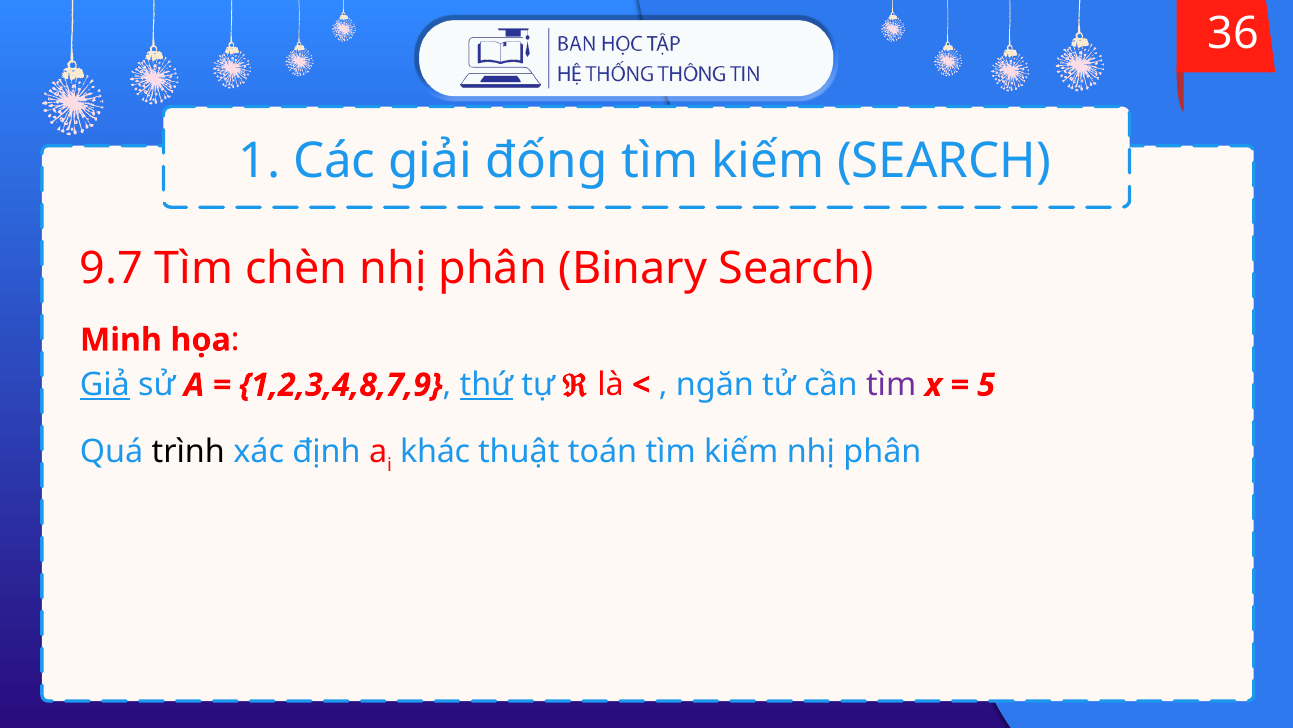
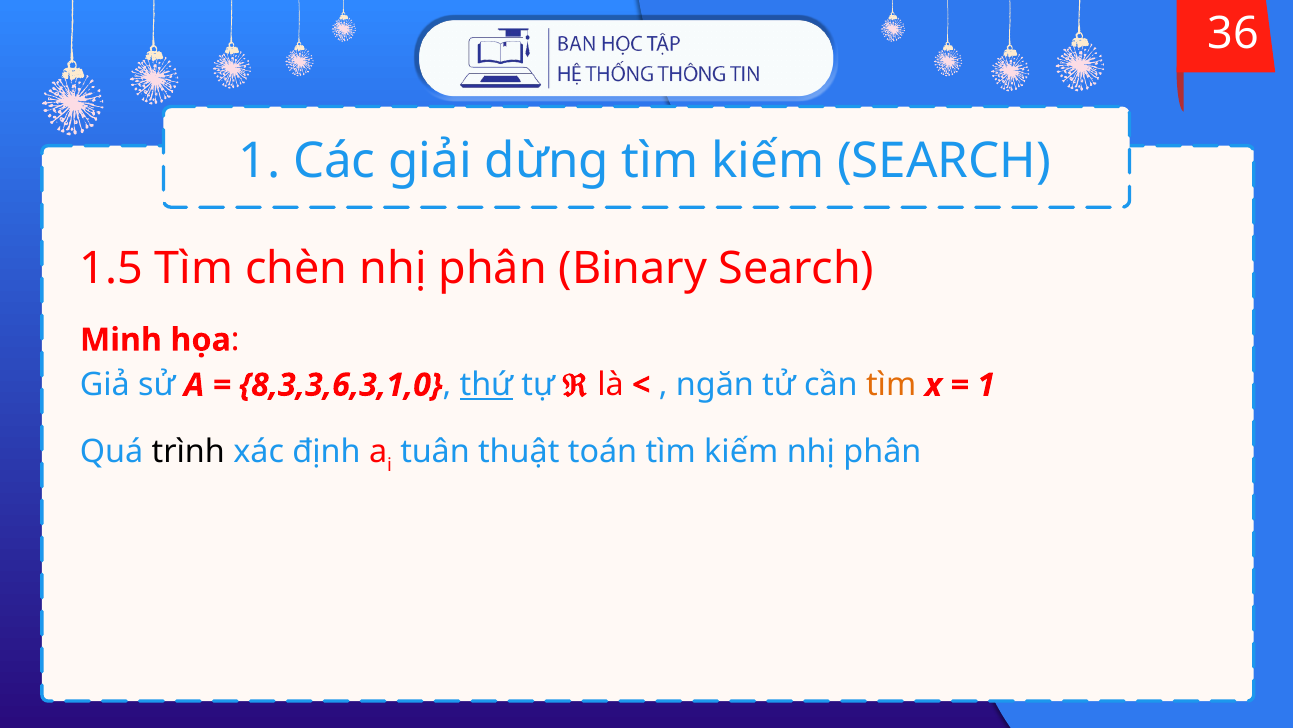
đống: đống -> dừng
9.7: 9.7 -> 1.5
Giả underline: present -> none
1,2,3,4,8,7,9: 1,2,3,4,8,7,9 -> 8,3,3,6,3,1,0
tìm at (891, 385) colour: purple -> orange
5 at (986, 385): 5 -> 1
khác: khác -> tuân
